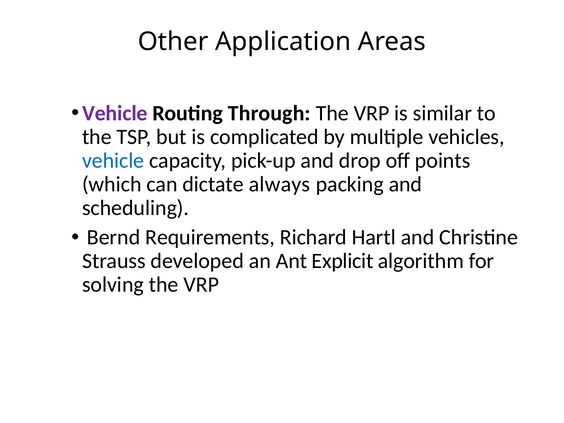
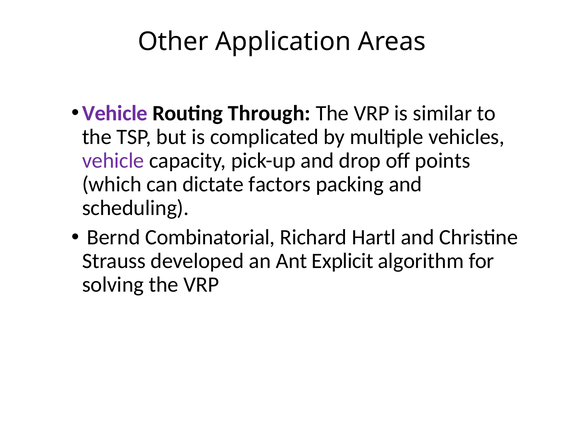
vehicle at (113, 160) colour: blue -> purple
always: always -> factors
Requirements: Requirements -> Combinatorial
